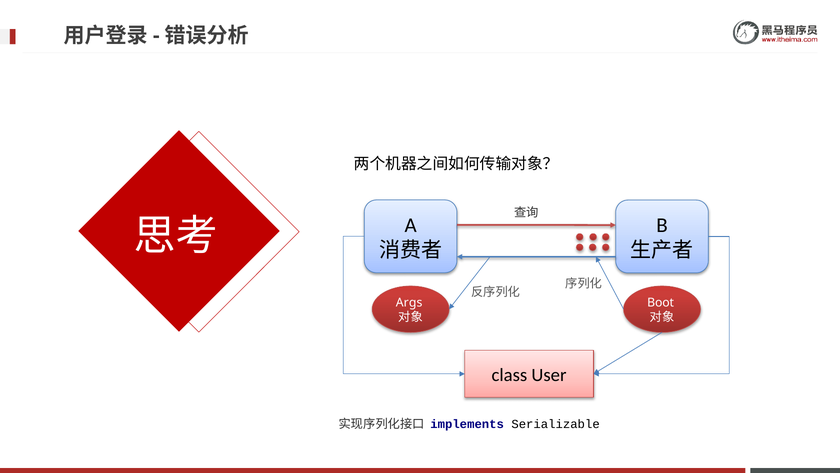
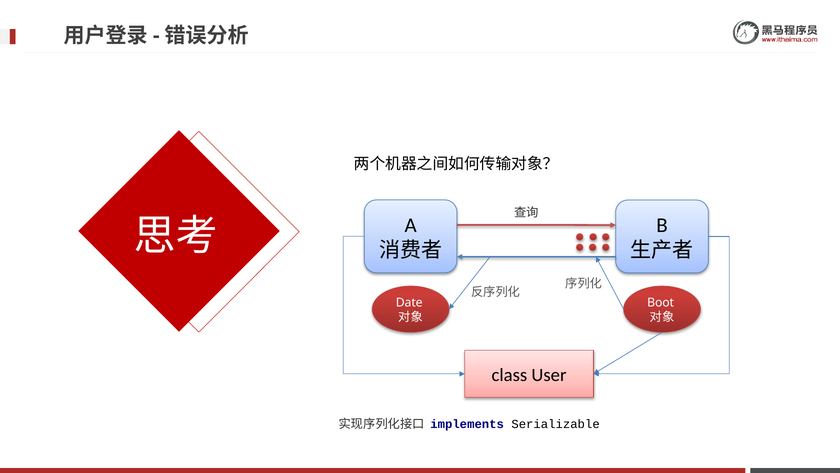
Args: Args -> Date
